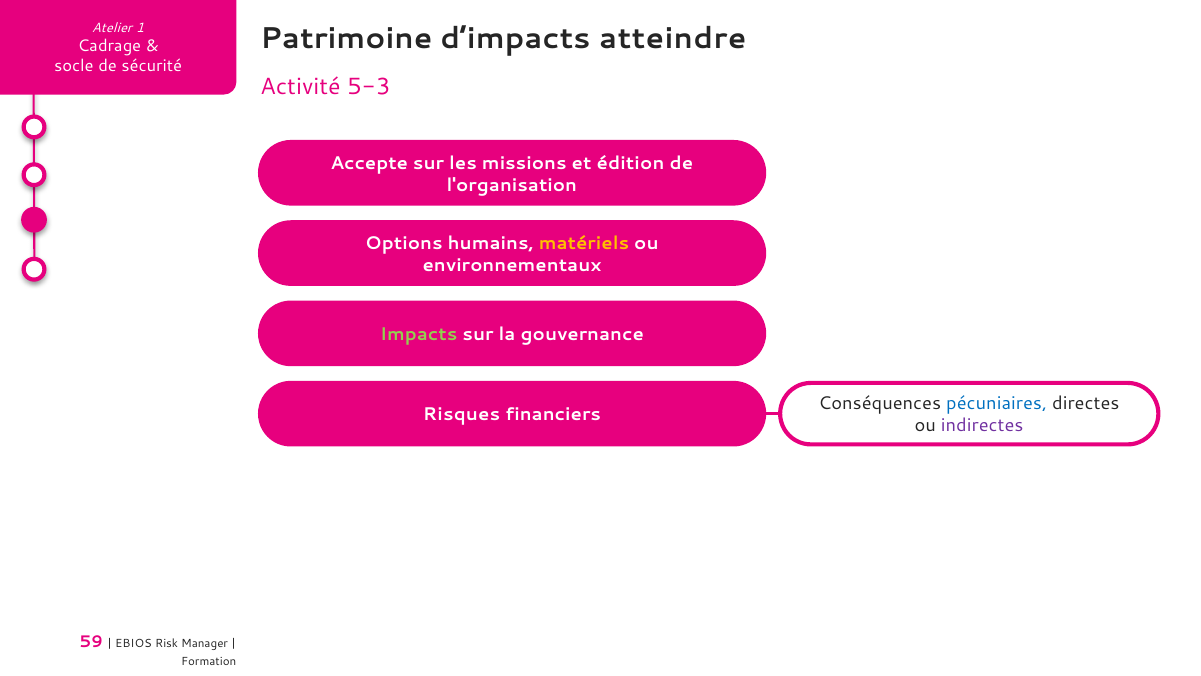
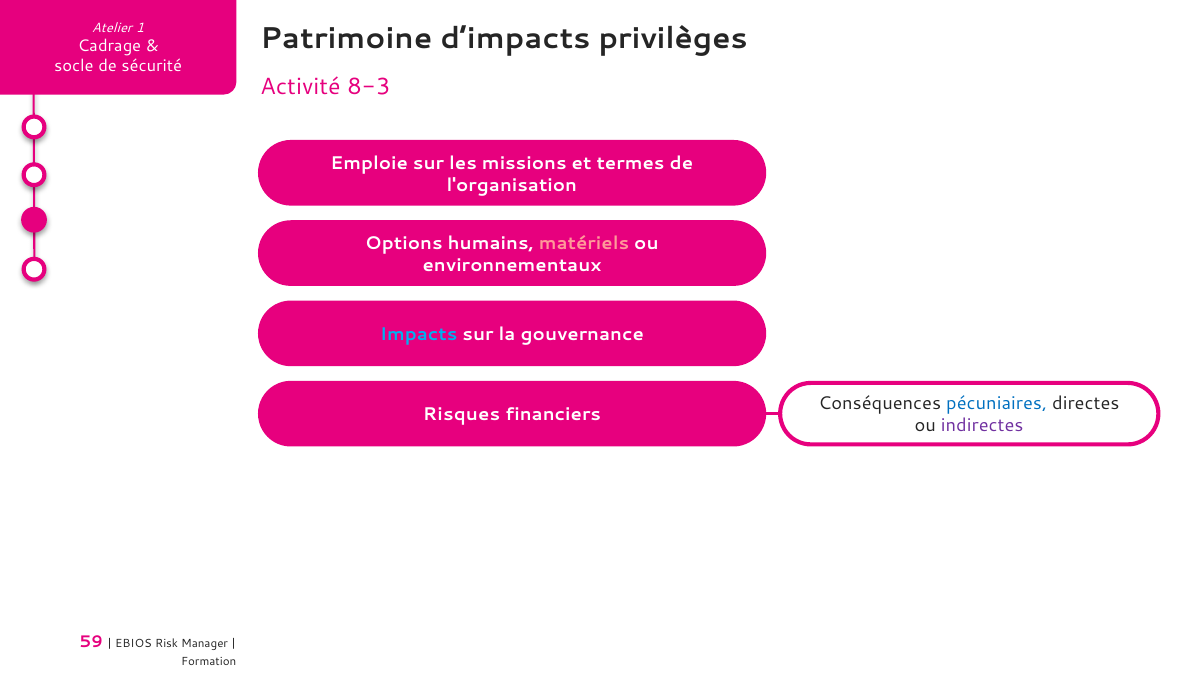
atteindre: atteindre -> privilèges
5-3: 5-3 -> 8-3
Accepte: Accepte -> Emploie
édition: édition -> termes
matériels colour: yellow -> pink
Impacts colour: light green -> light blue
